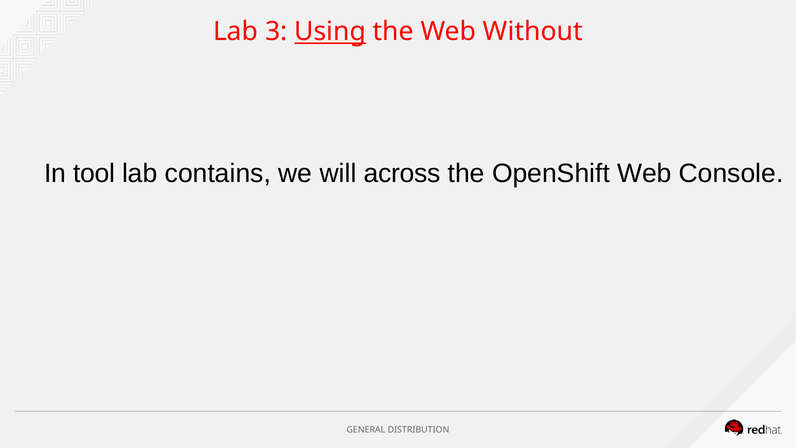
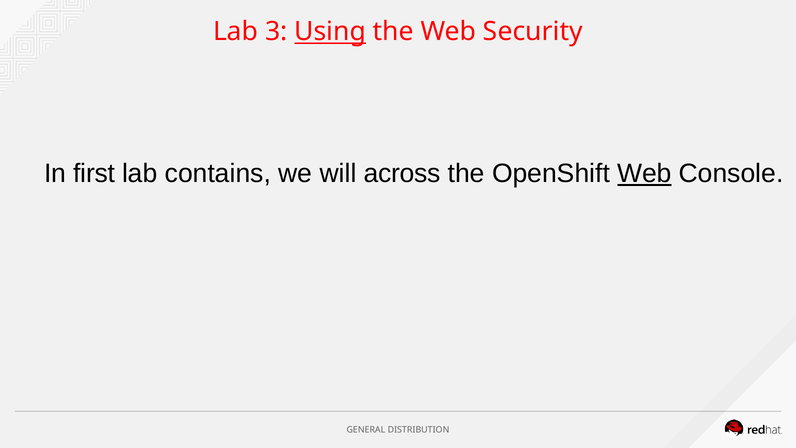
Without: Without -> Security
tool: tool -> first
Web at (644, 173) underline: none -> present
